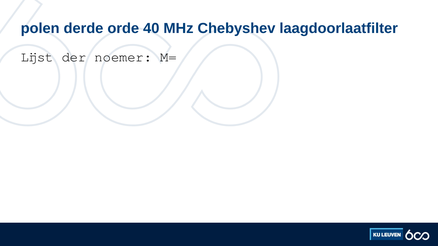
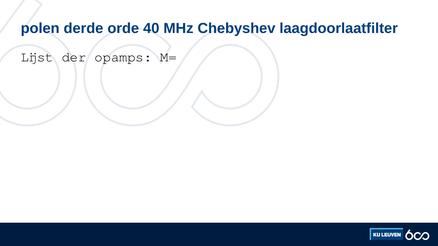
noemer: noemer -> opamps
